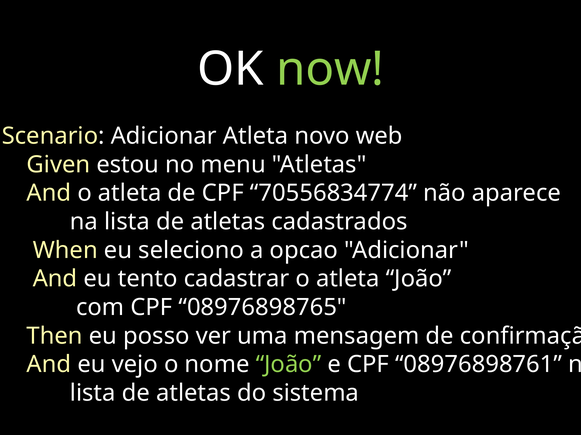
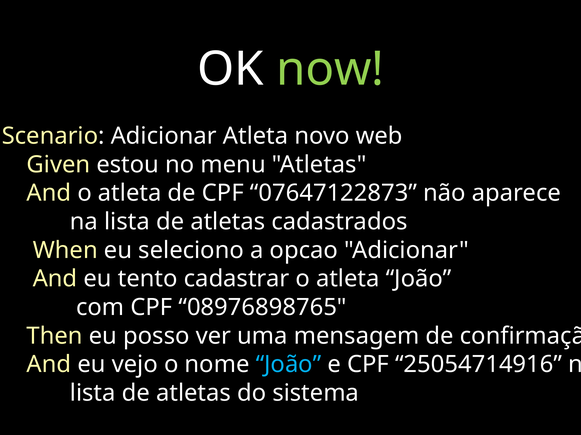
70556834774: 70556834774 -> 07647122873
João at (288, 365) colour: light green -> light blue
08976898761: 08976898761 -> 25054714916
